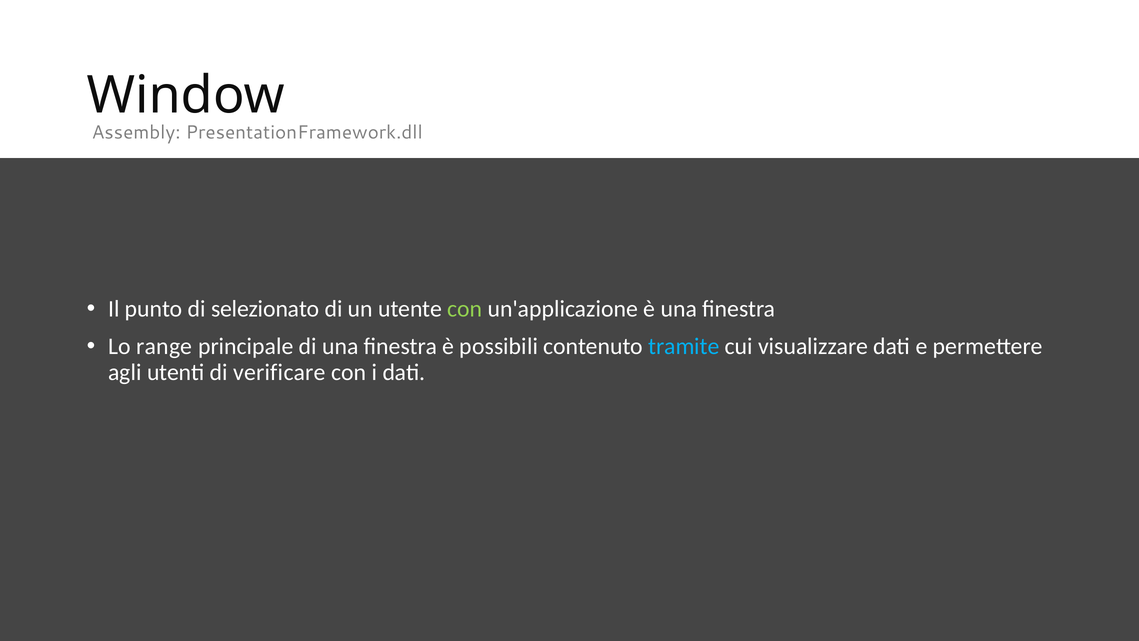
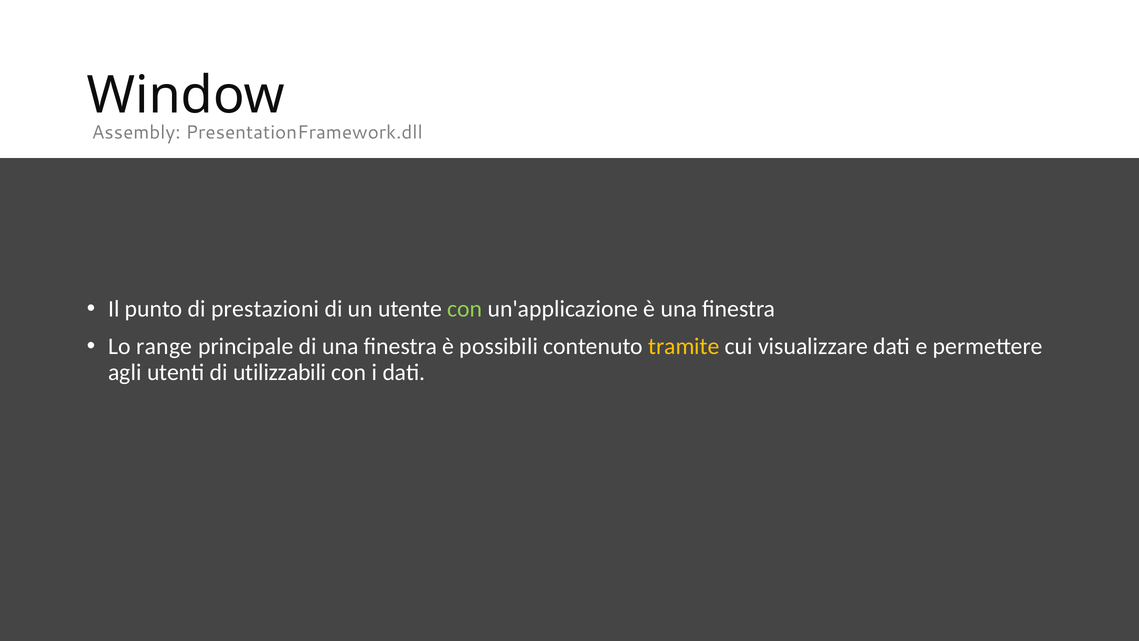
selezionato: selezionato -> prestazioni
tramite colour: light blue -> yellow
verificare: verificare -> utilizzabili
